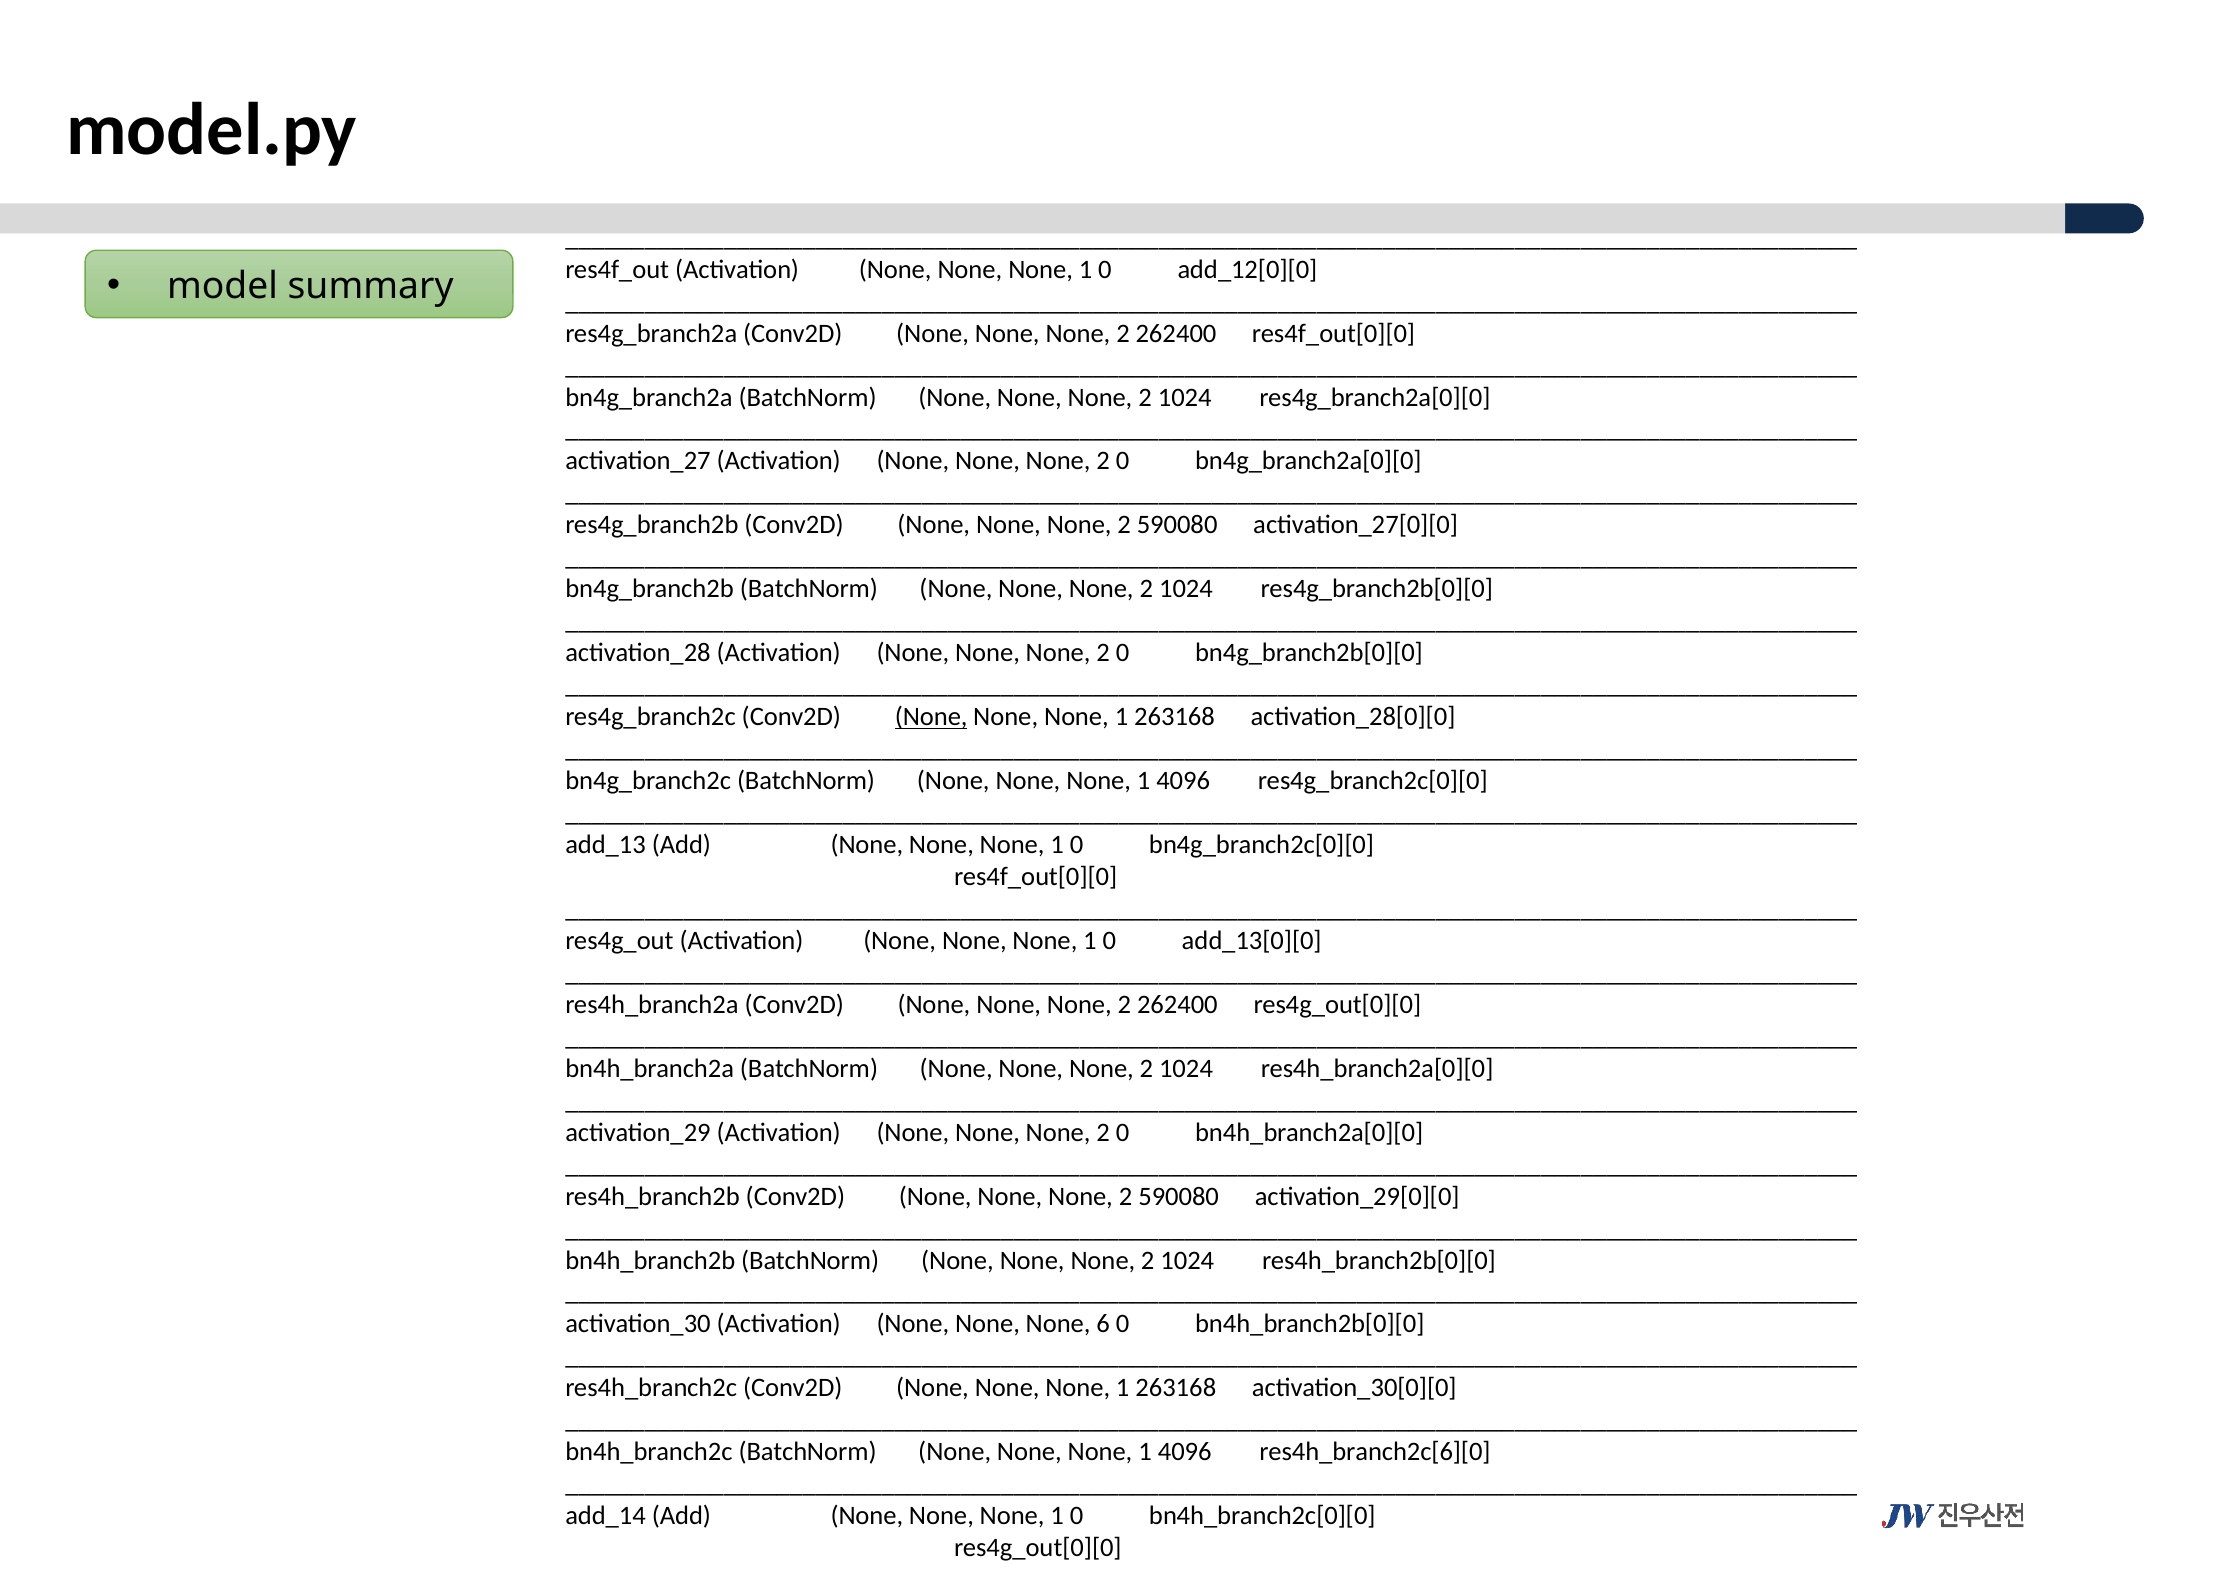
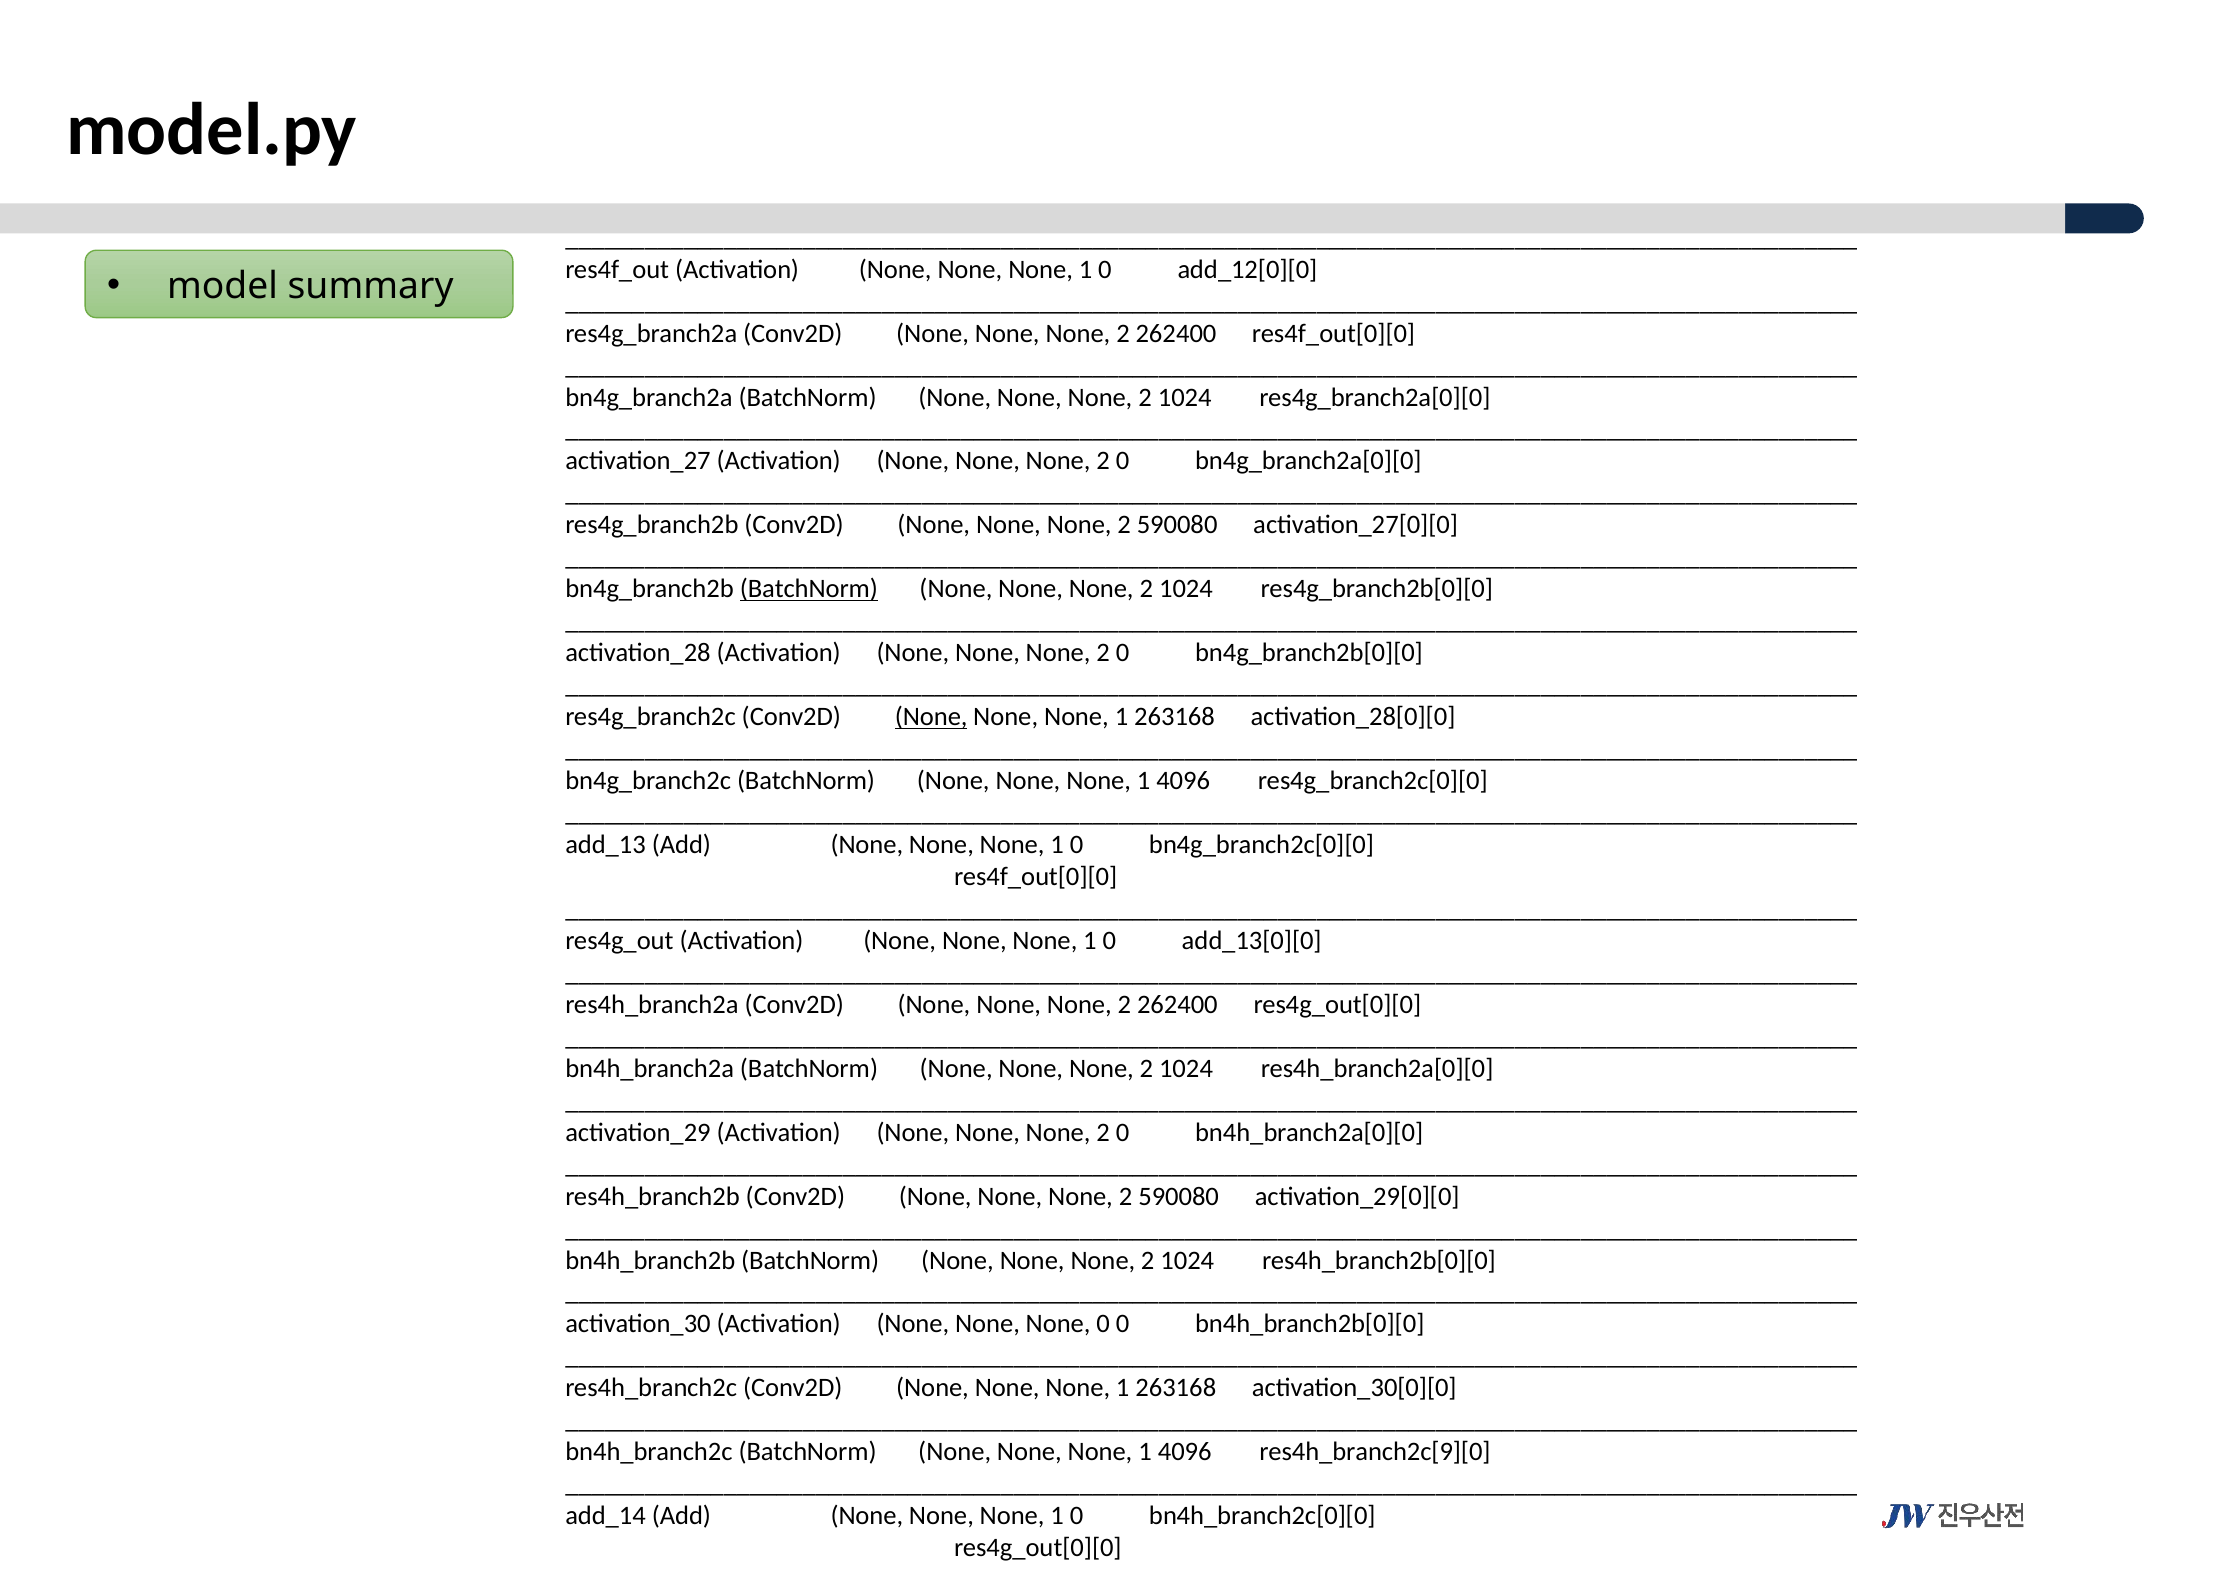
BatchNorm at (809, 589) underline: none -> present
None 6: 6 -> 0
res4h_branch2c[6][0: res4h_branch2c[6][0 -> res4h_branch2c[9][0
